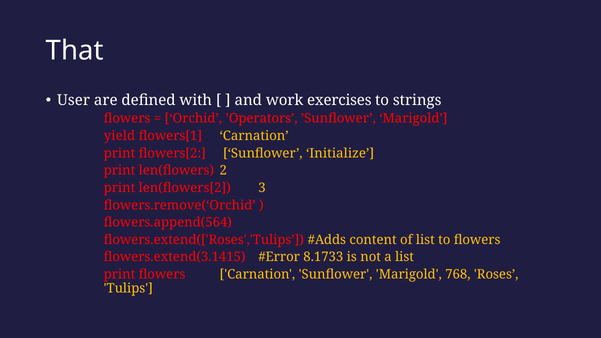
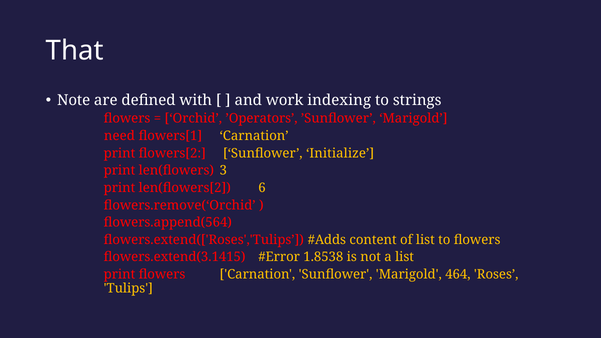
User: User -> Note
exercises: exercises -> indexing
yield: yield -> need
2: 2 -> 3
3: 3 -> 6
8.1733: 8.1733 -> 1.8538
768: 768 -> 464
